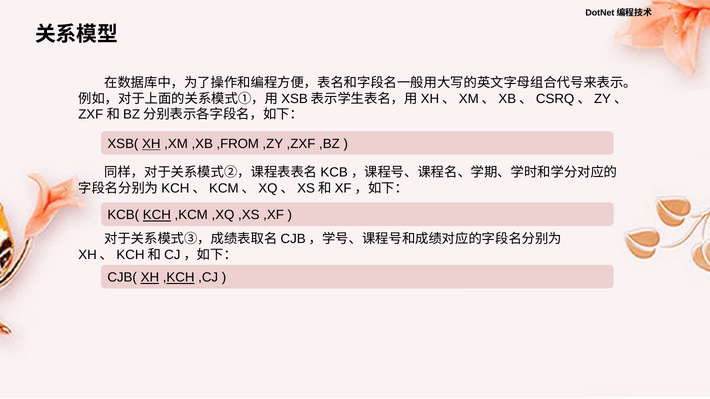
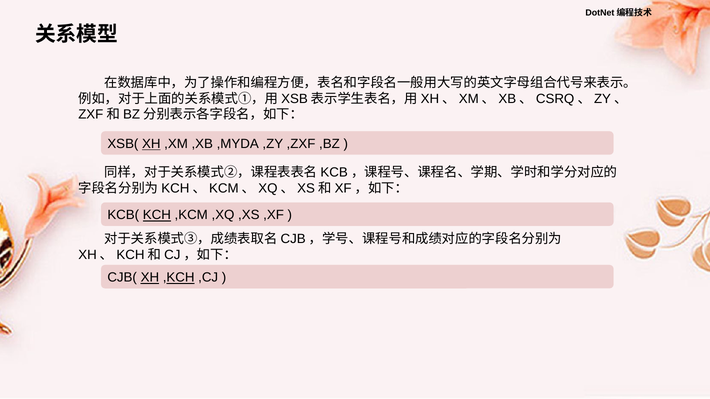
,FROM: ,FROM -> ,MYDA
